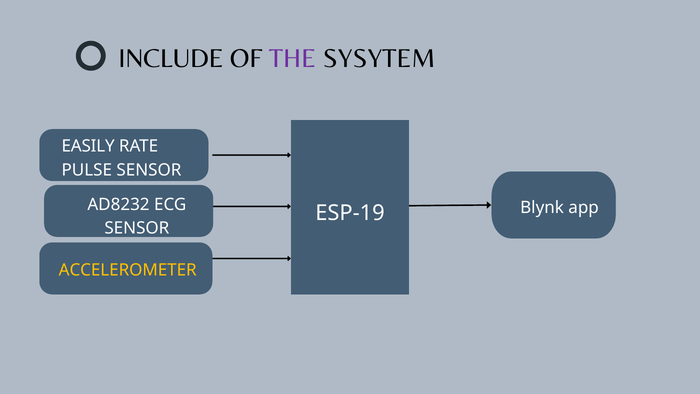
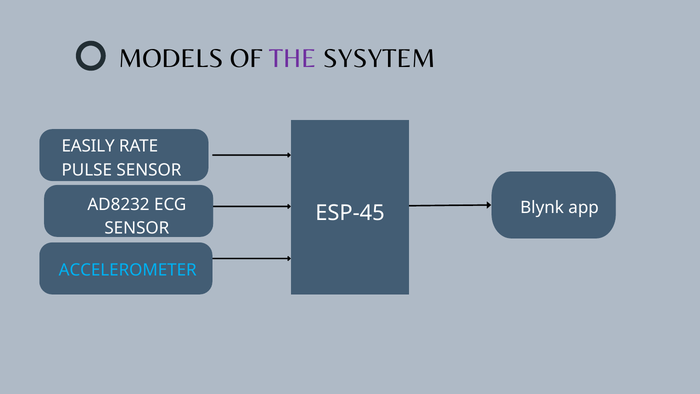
INCLUDE: INCLUDE -> MODELS
ESP-19: ESP-19 -> ESP-45
ACCELEROMETER colour: yellow -> light blue
